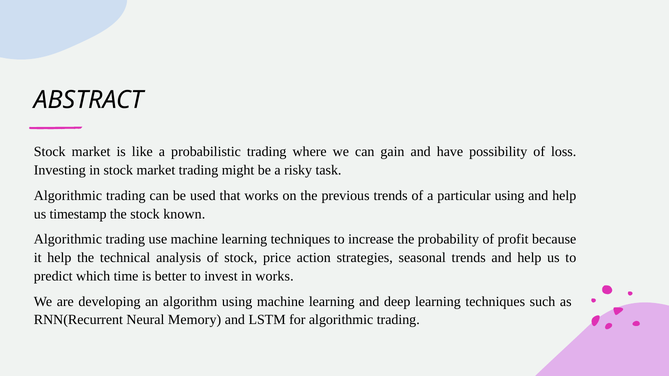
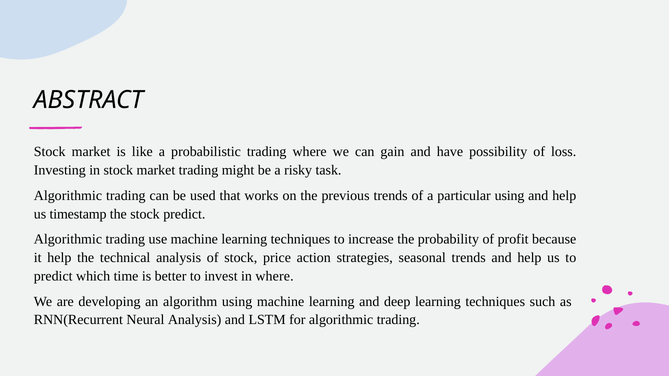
stock known: known -> predict
in works: works -> where
Neural Memory: Memory -> Analysis
